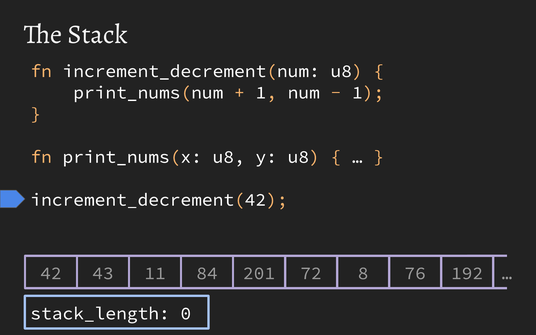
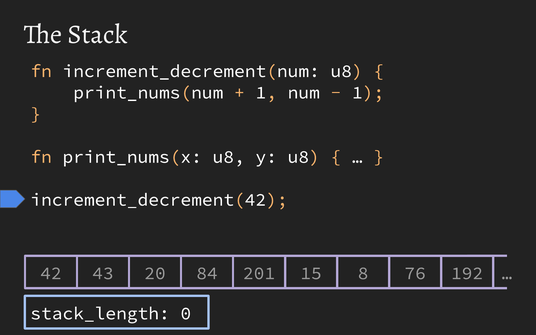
11: 11 -> 20
72: 72 -> 15
